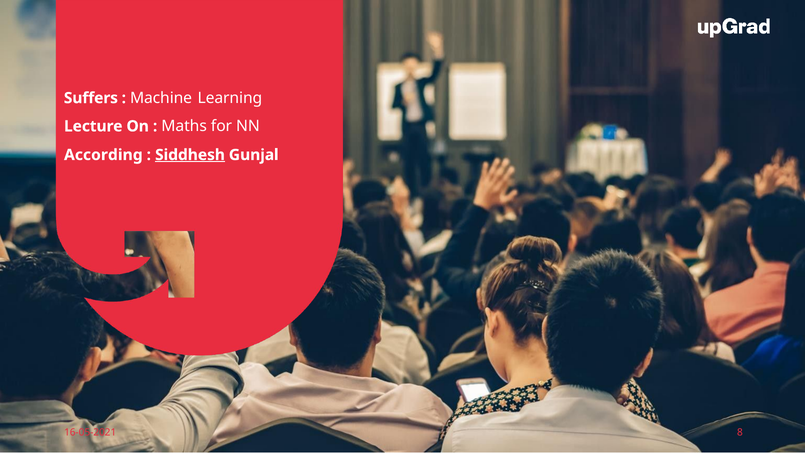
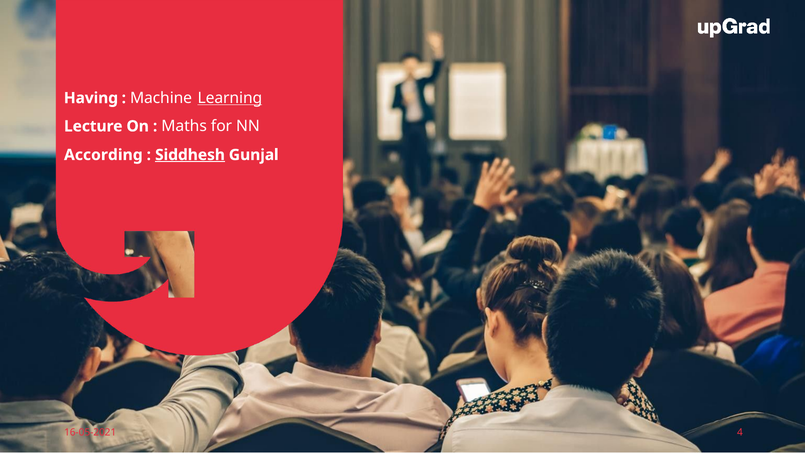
Suffers: Suffers -> Having
Learning underline: none -> present
8: 8 -> 4
